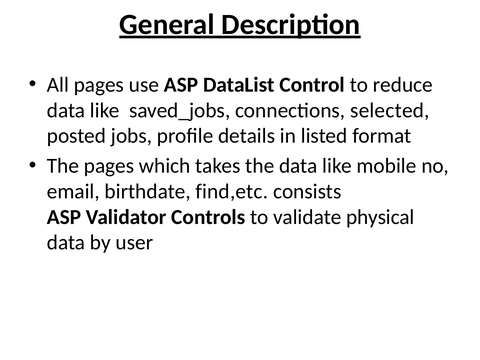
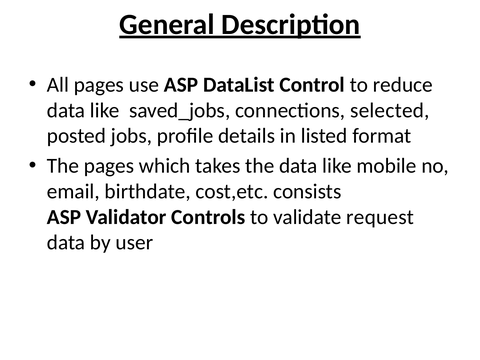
find,etc: find,etc -> cost,etc
physical: physical -> request
